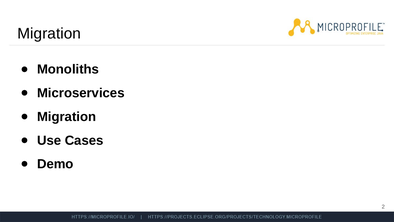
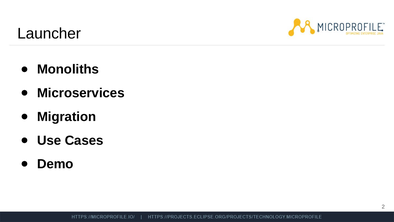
Migration at (49, 33): Migration -> Launcher
